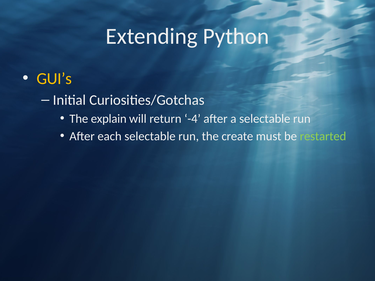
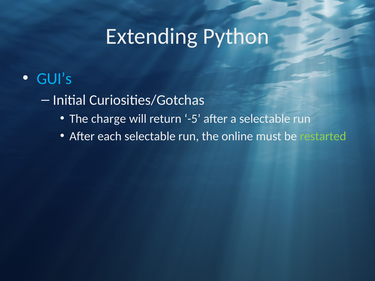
GUI’s colour: yellow -> light blue
explain: explain -> charge
-4: -4 -> -5
create: create -> online
